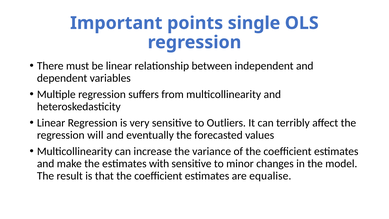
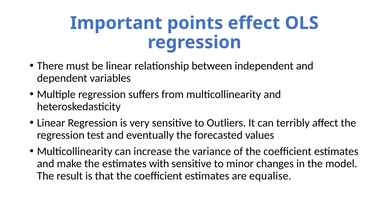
single: single -> effect
will: will -> test
